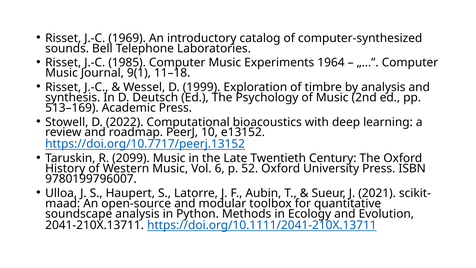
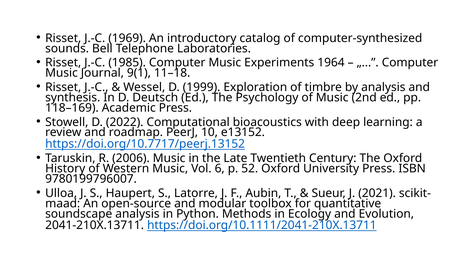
513–169: 513–169 -> 118–169
2099: 2099 -> 2006
